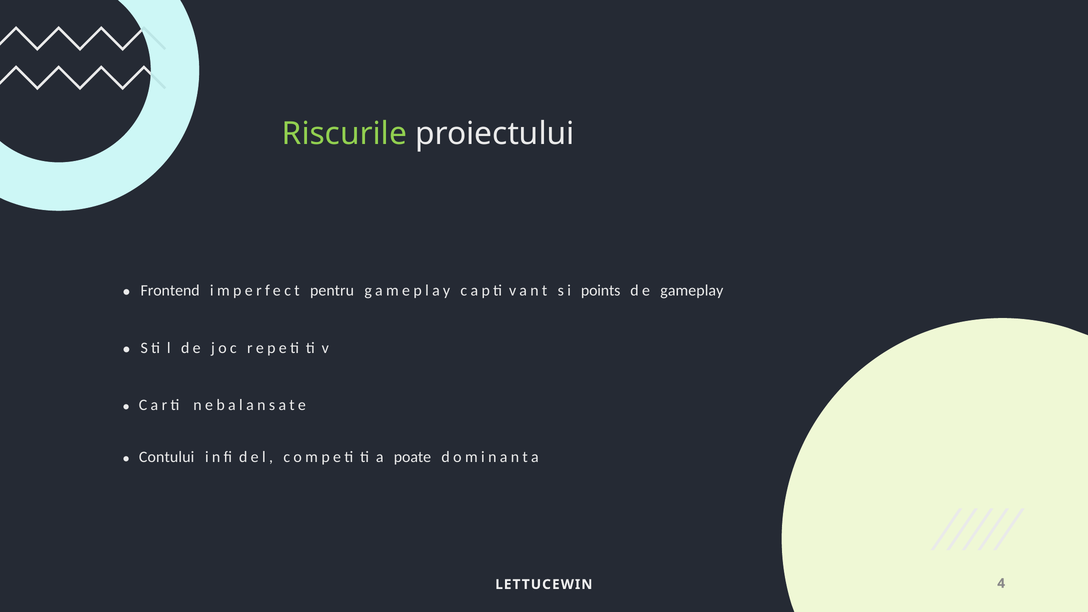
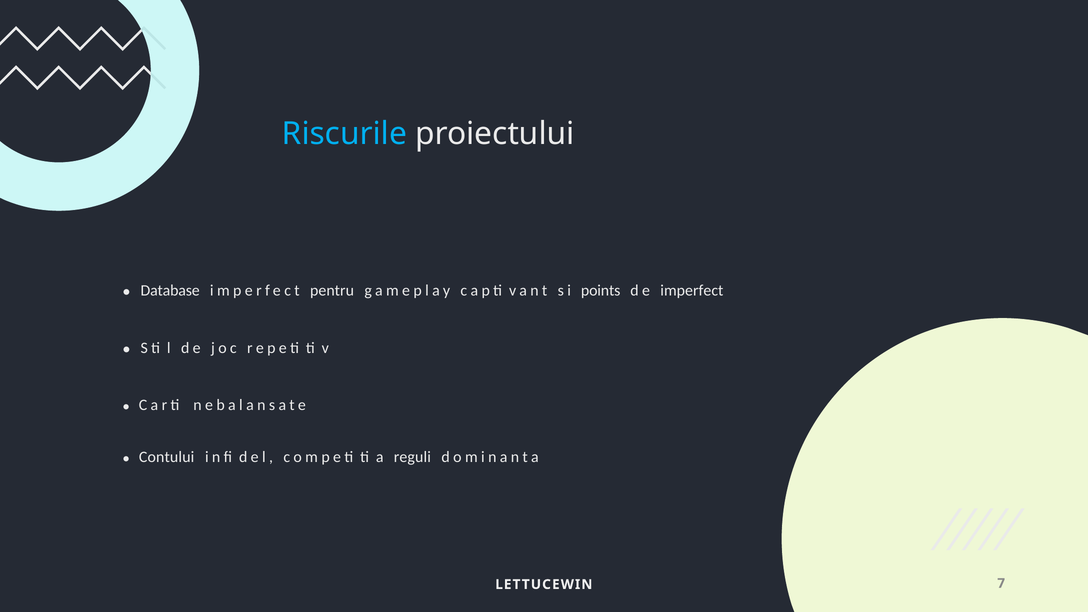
Riscurile colour: light green -> light blue
Frontend: Frontend -> Database
de gameplay: gameplay -> imperfect
poate: poate -> reguli
4: 4 -> 7
